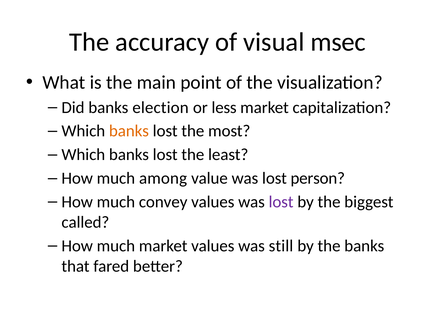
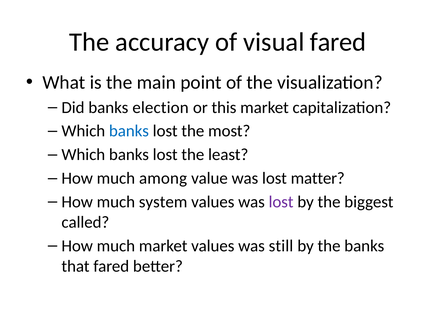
visual msec: msec -> fared
less: less -> this
banks at (129, 131) colour: orange -> blue
person: person -> matter
convey: convey -> system
